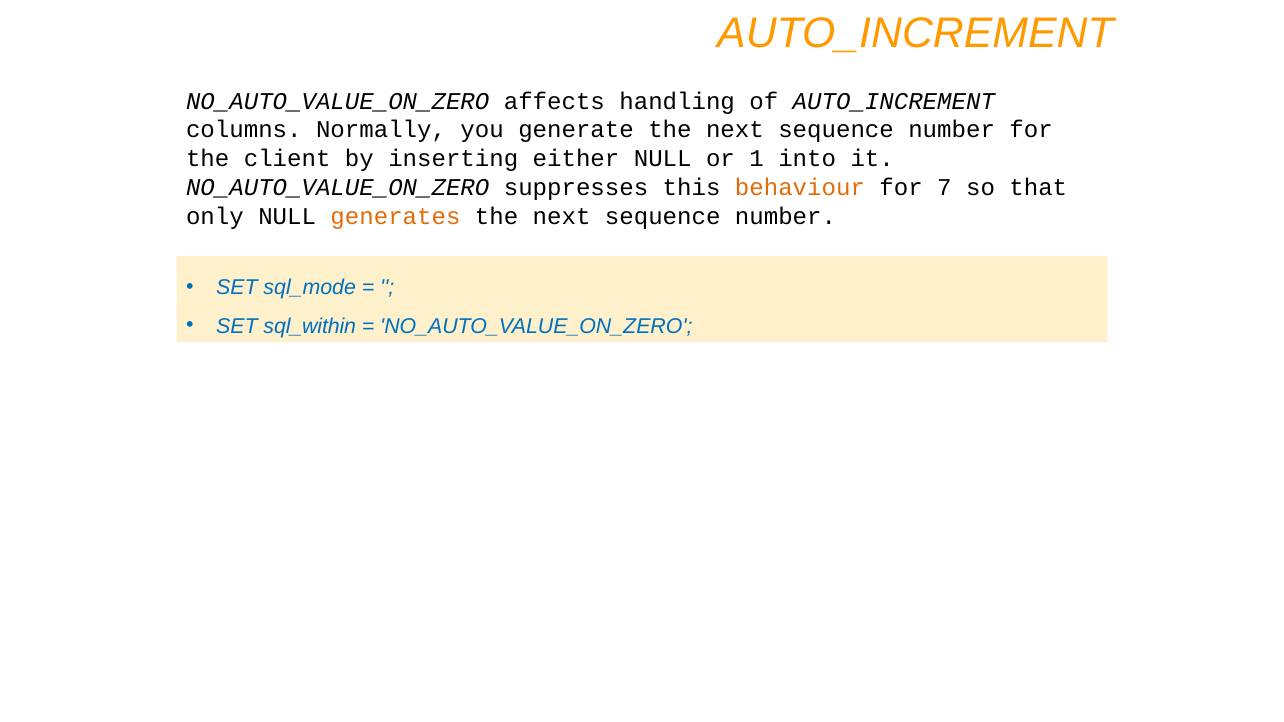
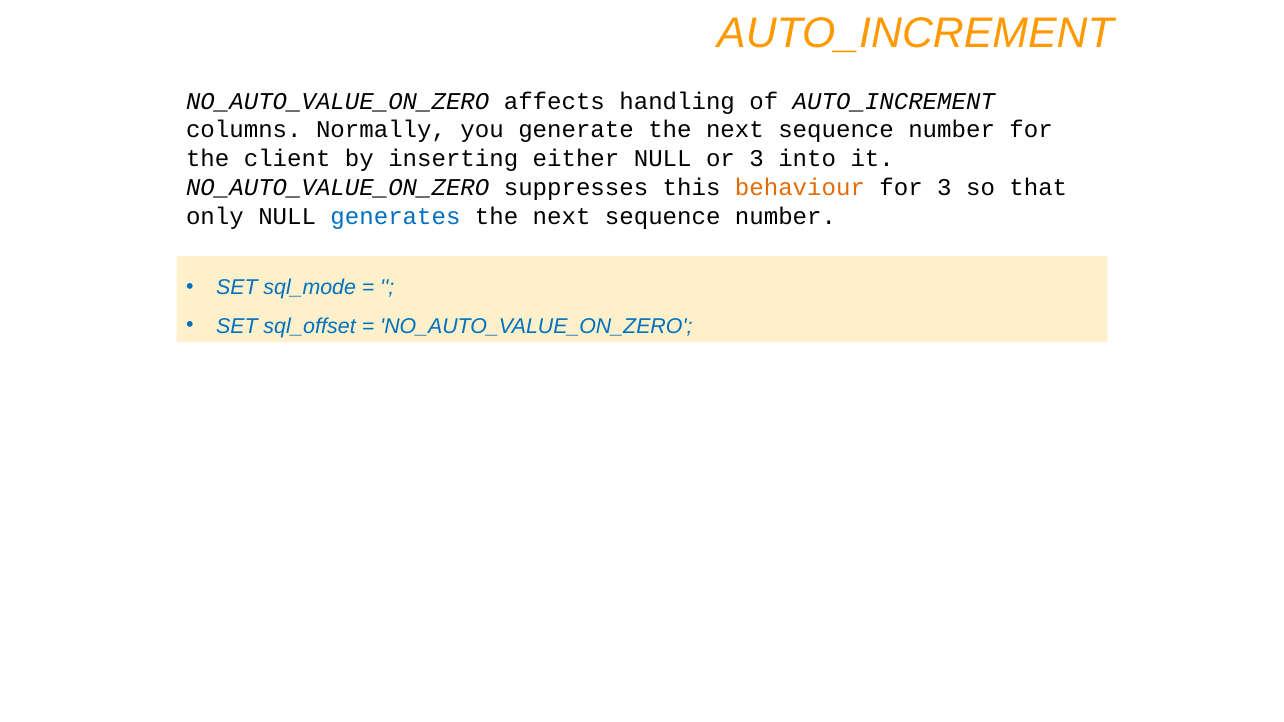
or 1: 1 -> 3
for 7: 7 -> 3
generates colour: orange -> blue
sql_within: sql_within -> sql_offset
